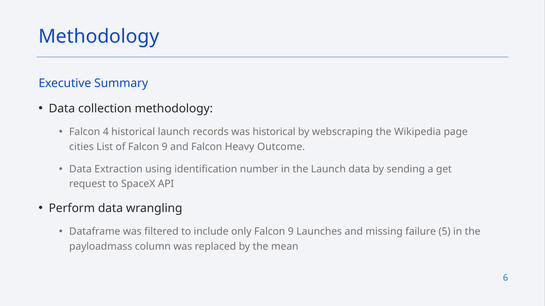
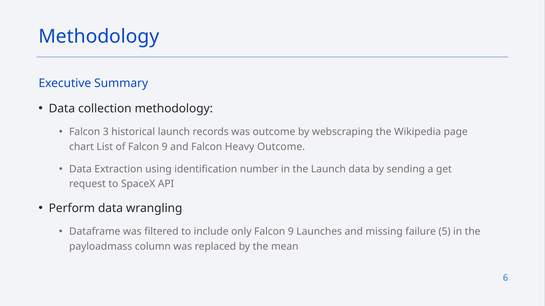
4: 4 -> 3
was historical: historical -> outcome
cities: cities -> chart
